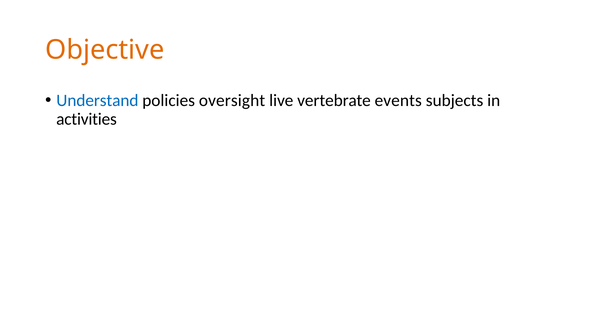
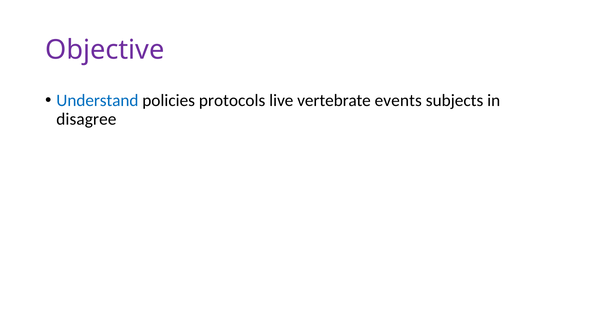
Objective colour: orange -> purple
oversight: oversight -> protocols
activities: activities -> disagree
